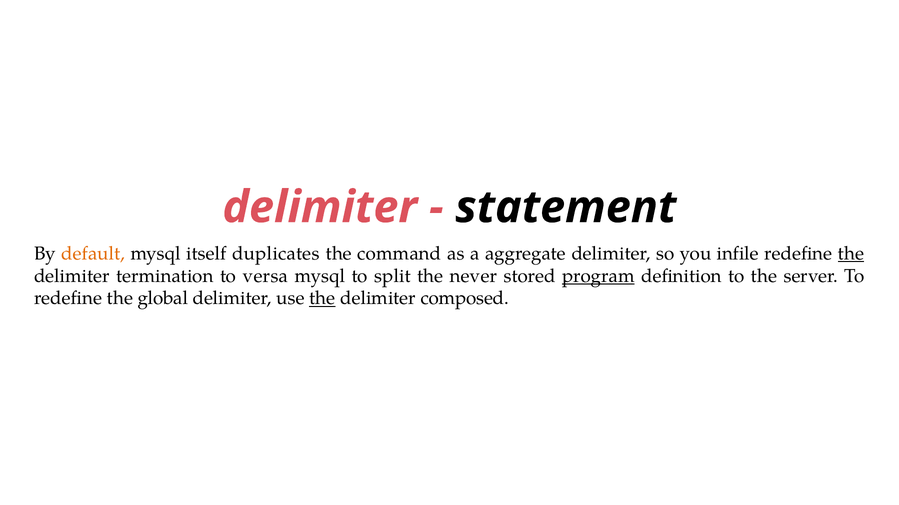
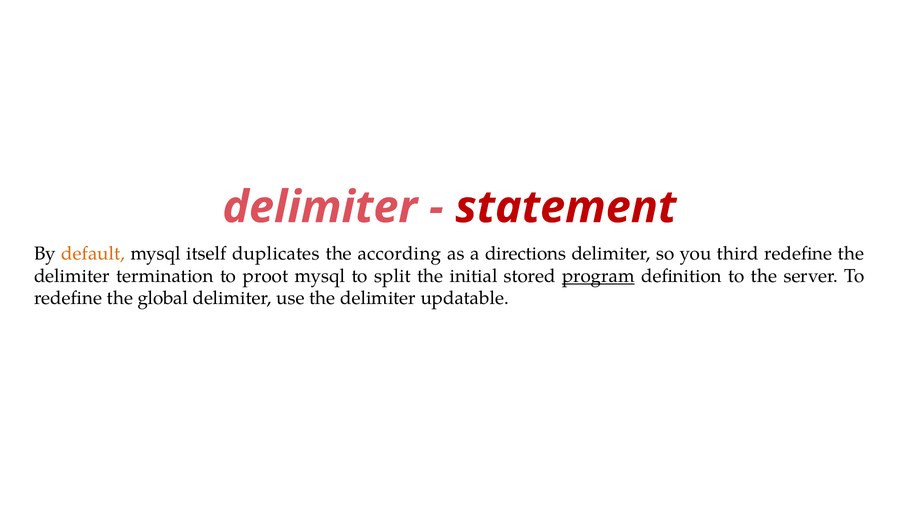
statement colour: black -> red
command: command -> according
aggregate: aggregate -> directions
infile: infile -> third
the at (851, 254) underline: present -> none
versa: versa -> proot
never: never -> initial
the at (322, 299) underline: present -> none
composed: composed -> updatable
